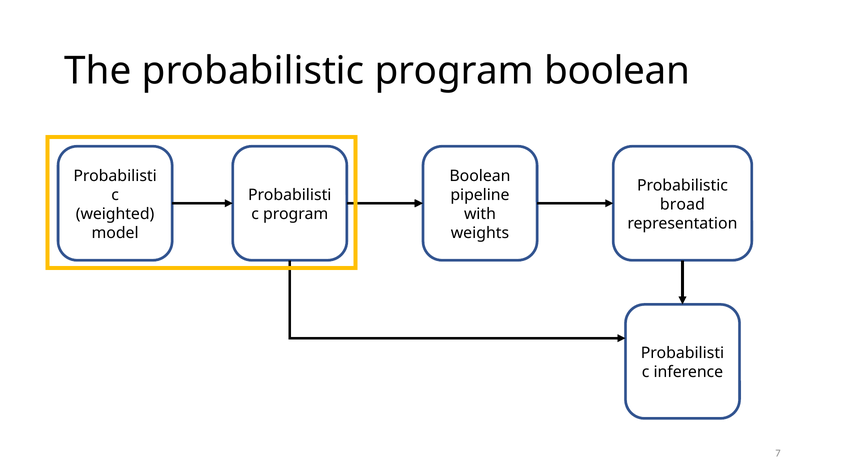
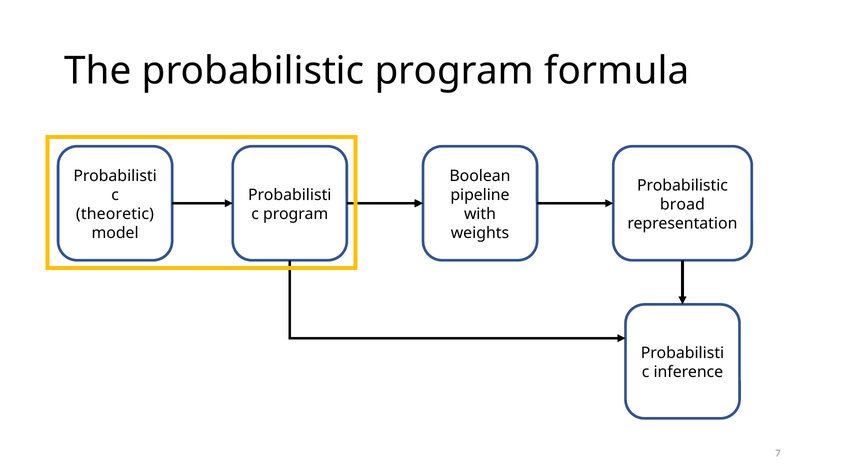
probabilistic program boolean: boolean -> formula
weighted: weighted -> theoretic
